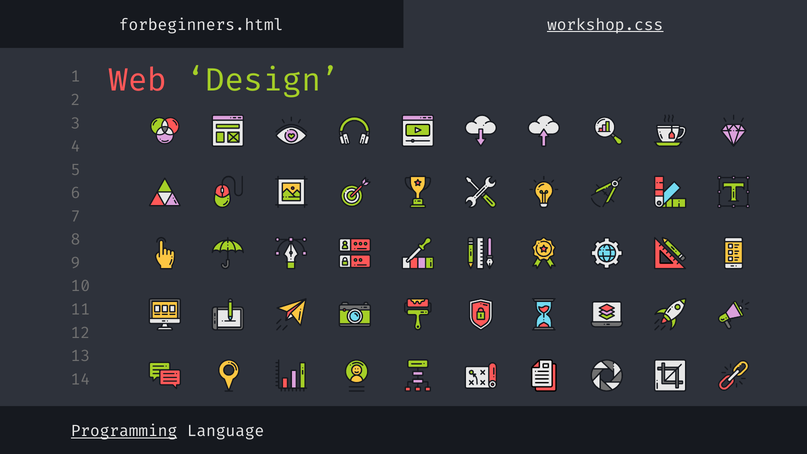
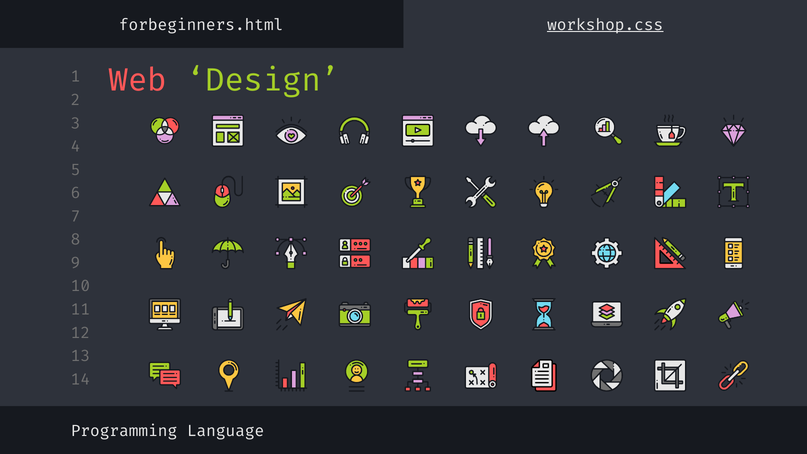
Programming underline: present -> none
